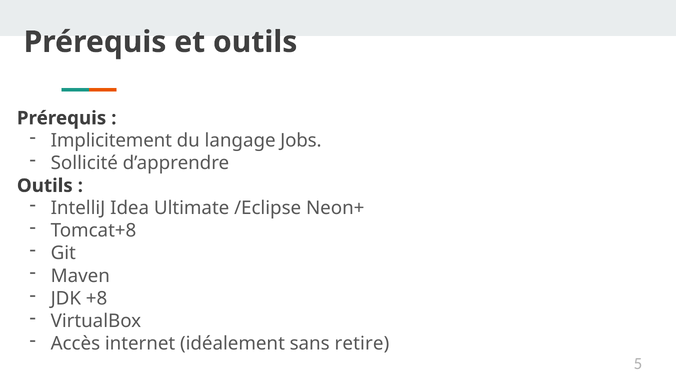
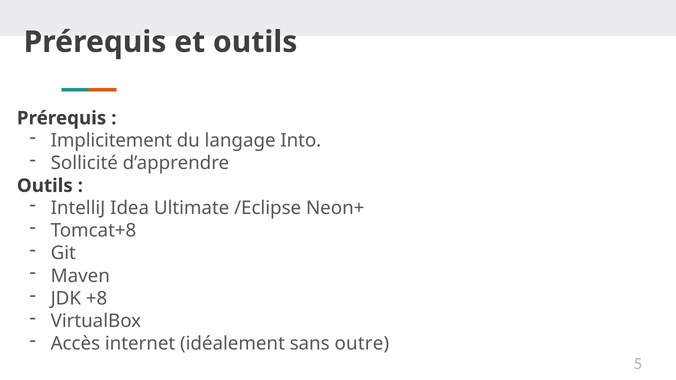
Jobs: Jobs -> Into
retire: retire -> outre
